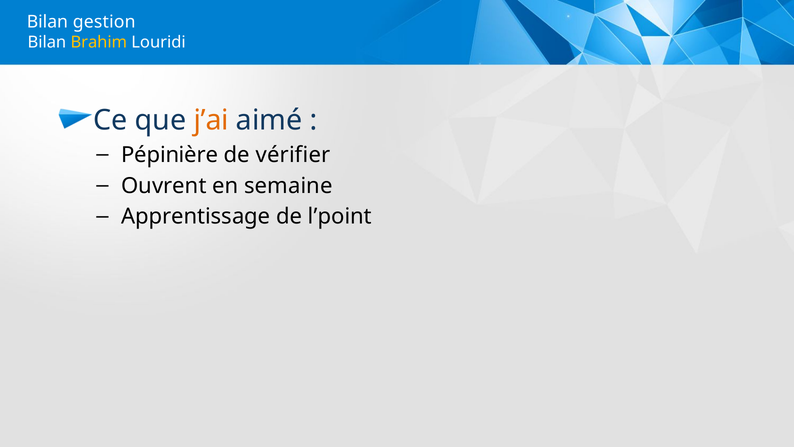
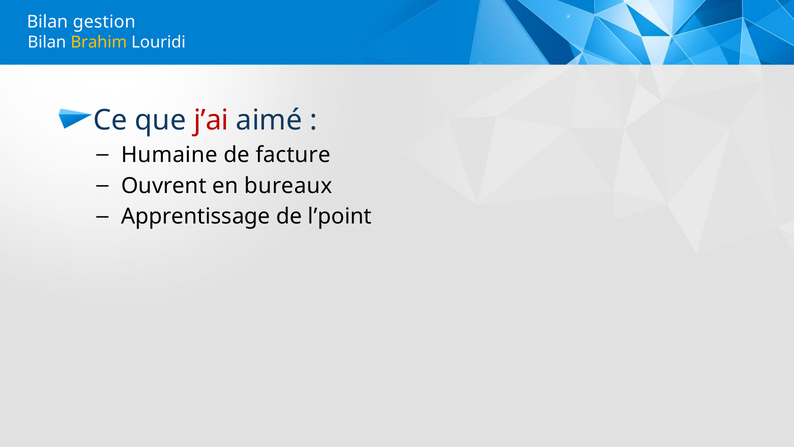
j’ai colour: orange -> red
Pépinière: Pépinière -> Humaine
vérifier: vérifier -> facture
semaine: semaine -> bureaux
